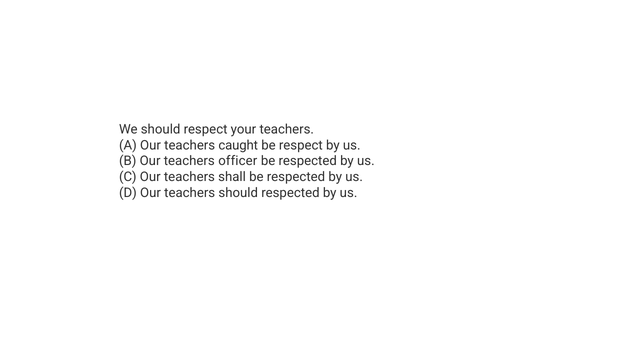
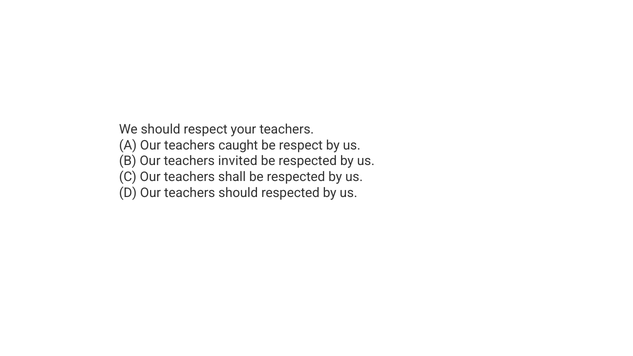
officer: officer -> invited
